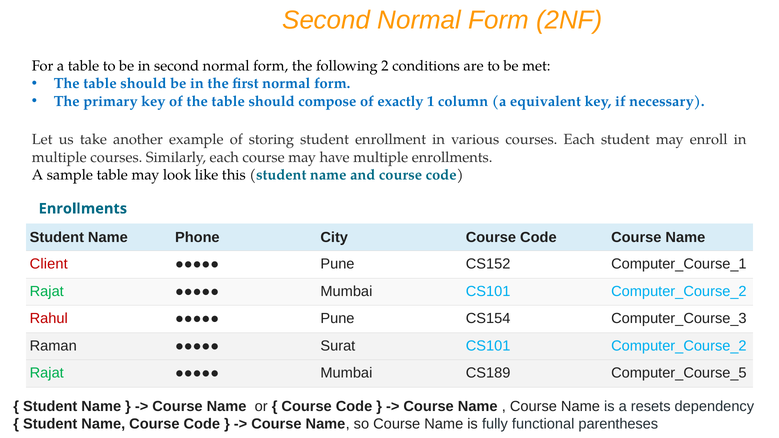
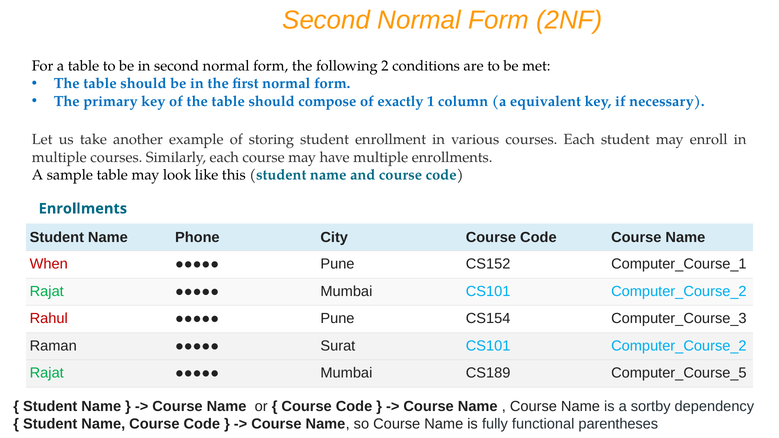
Client: Client -> When
resets: resets -> sortby
